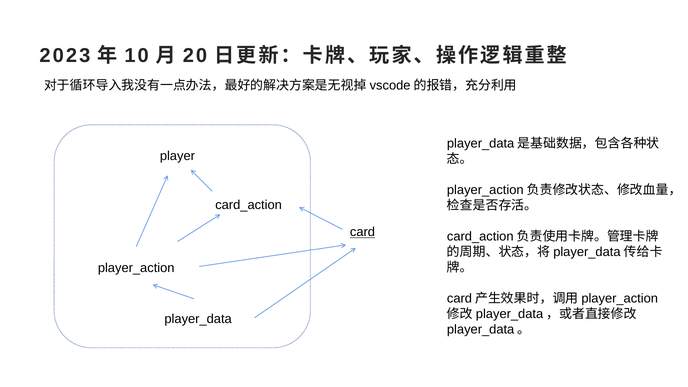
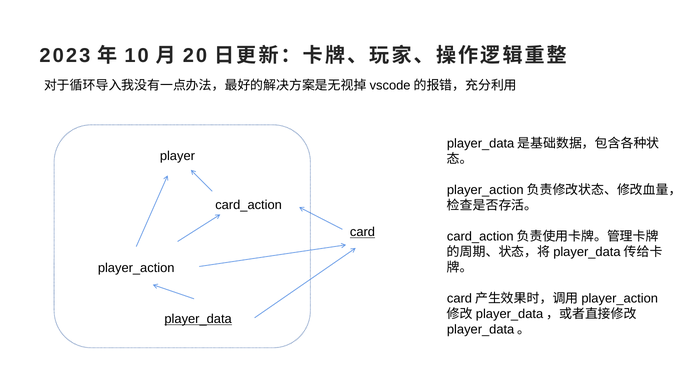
player_data underline: none -> present
